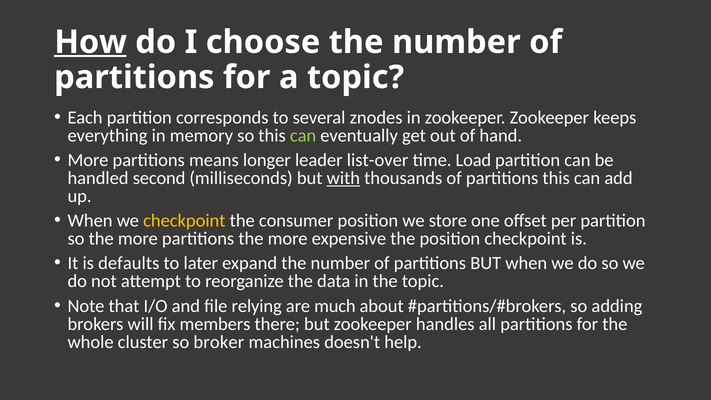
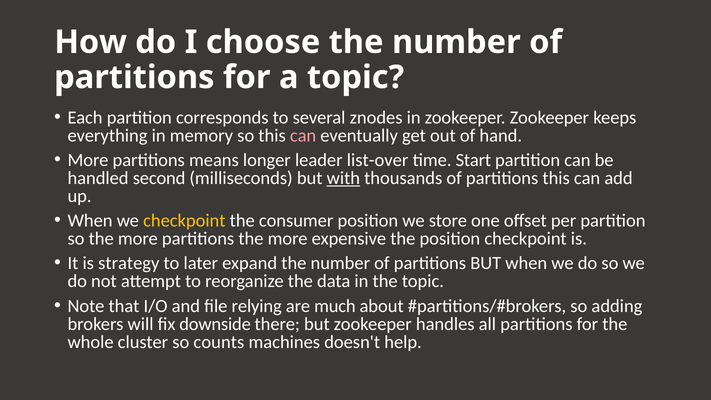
How underline: present -> none
can at (303, 135) colour: light green -> pink
Load: Load -> Start
defaults: defaults -> strategy
members: members -> downside
broker: broker -> counts
